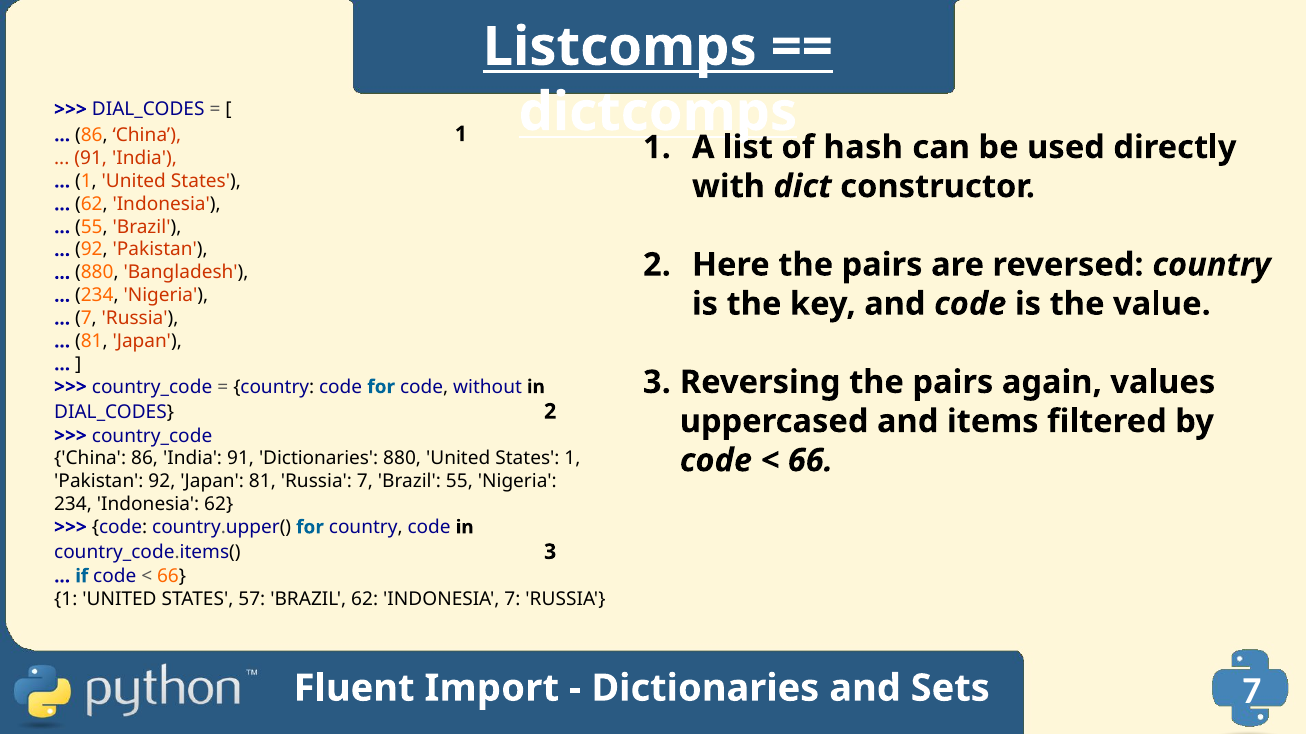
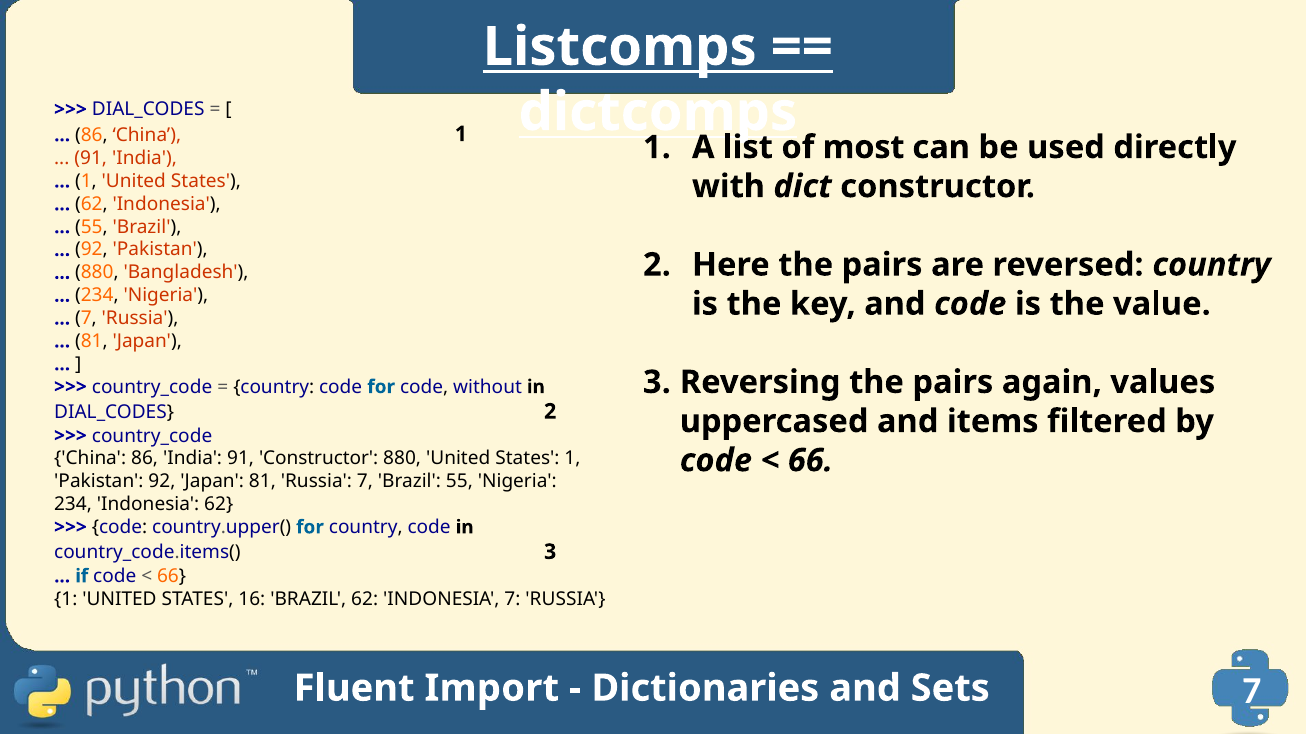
hash: hash -> most
91 Dictionaries: Dictionaries -> Constructor
57: 57 -> 16
